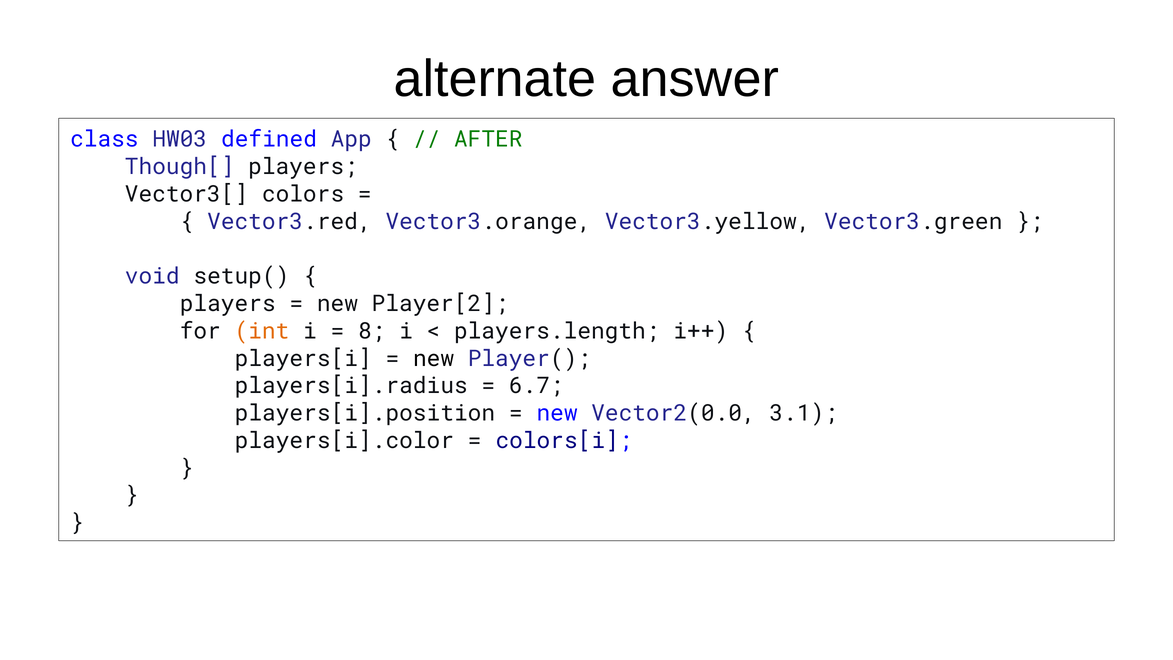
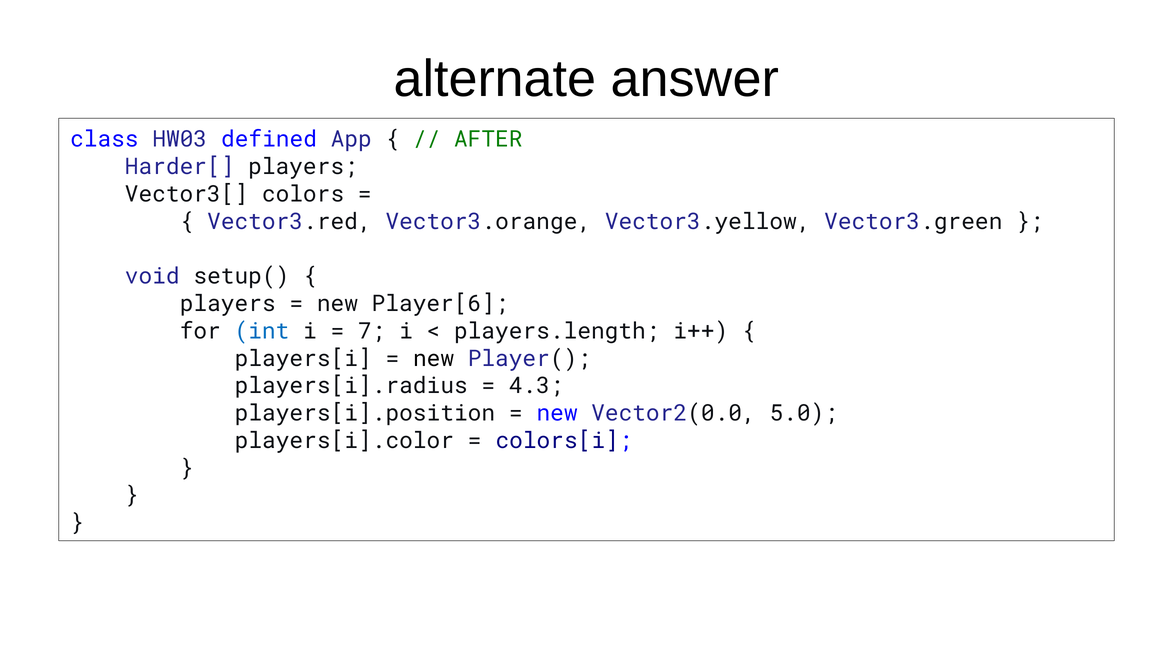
Though[: Though[ -> Harder[
Player[2: Player[2 -> Player[6
int colour: orange -> blue
8: 8 -> 7
6.7: 6.7 -> 4.3
3.1: 3.1 -> 5.0
